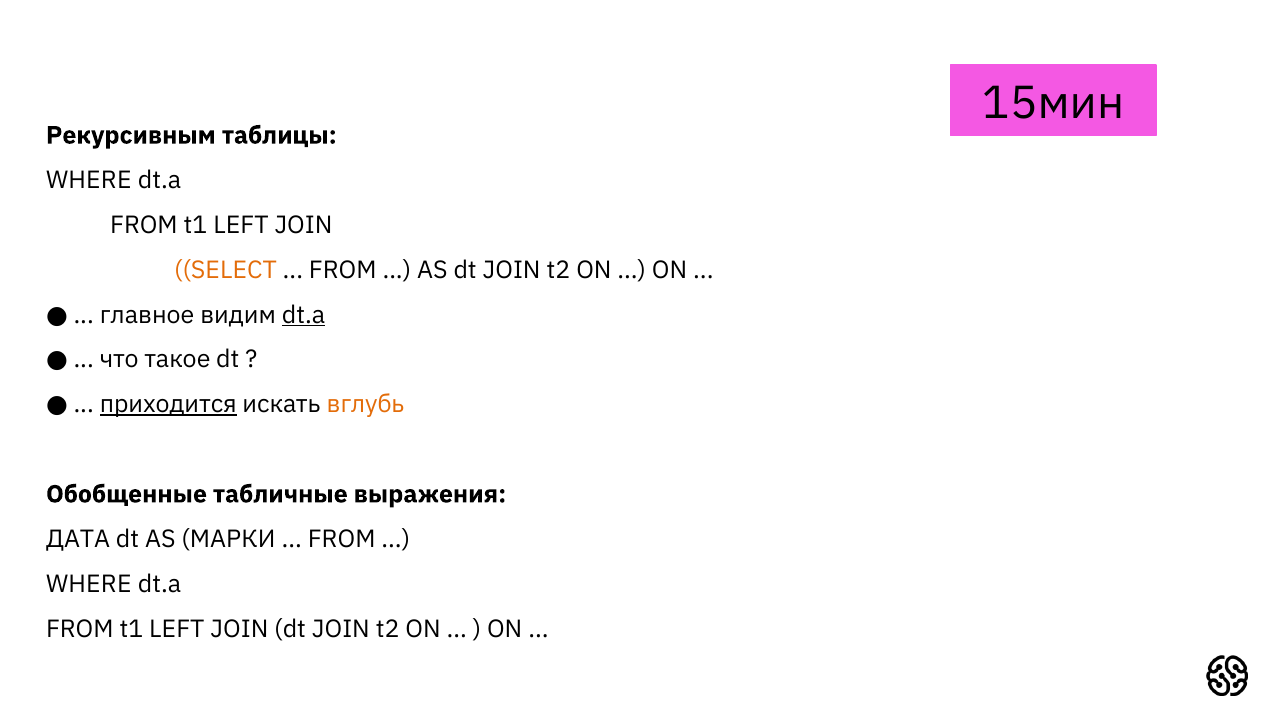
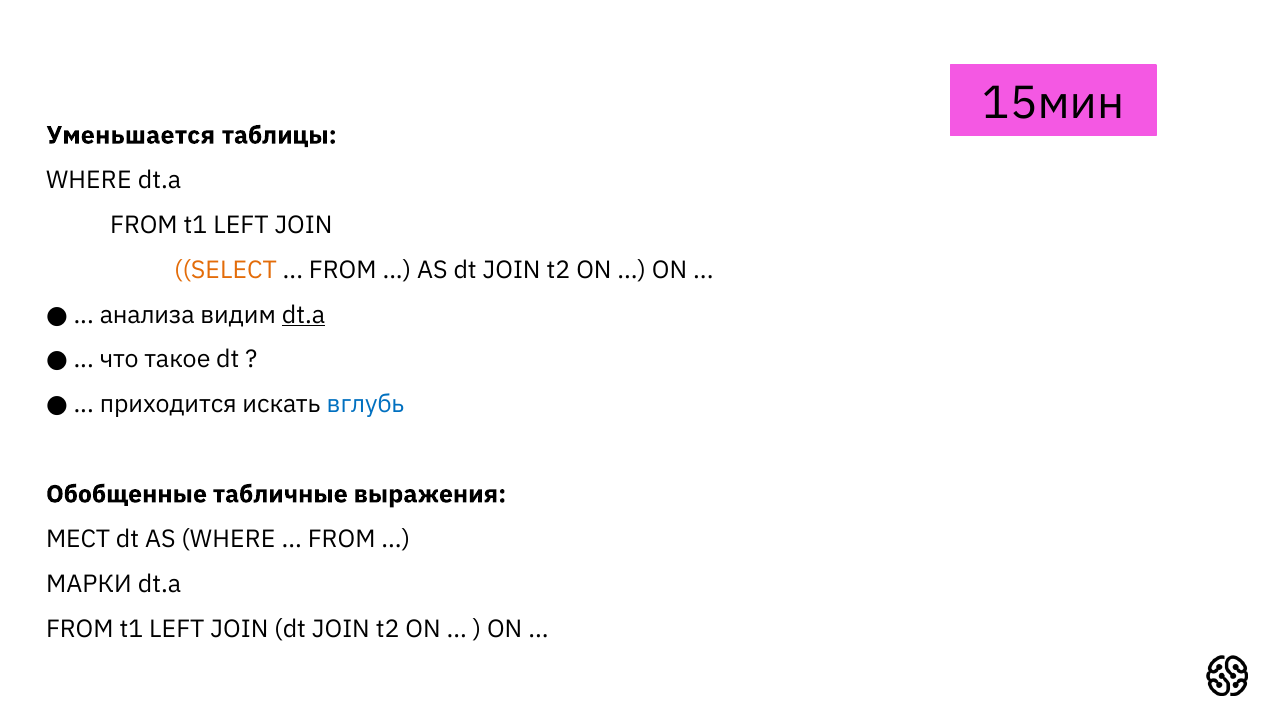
Рекурсивным: Рекурсивным -> Уменьшается
главное: главное -> анализа
приходится underline: present -> none
вглубь colour: orange -> blue
ДАТА: ДАТА -> МЕСТ
AS МАРКИ: МАРКИ -> WHERE
WHERE at (89, 584): WHERE -> МАРКИ
